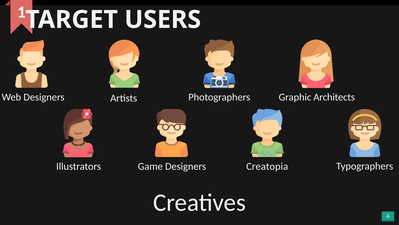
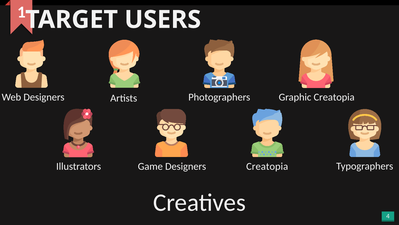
Graphic Architects: Architects -> Creatopia
